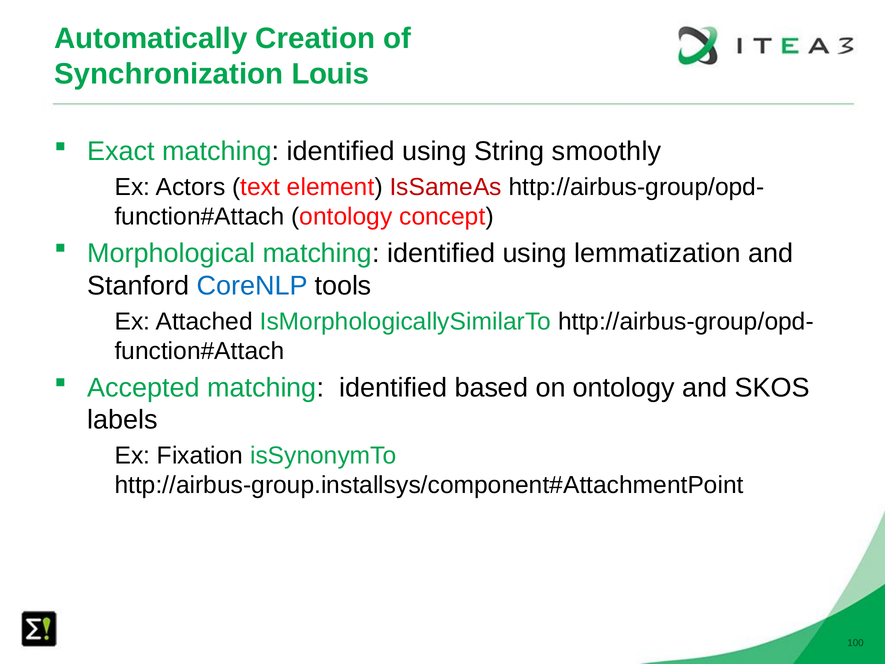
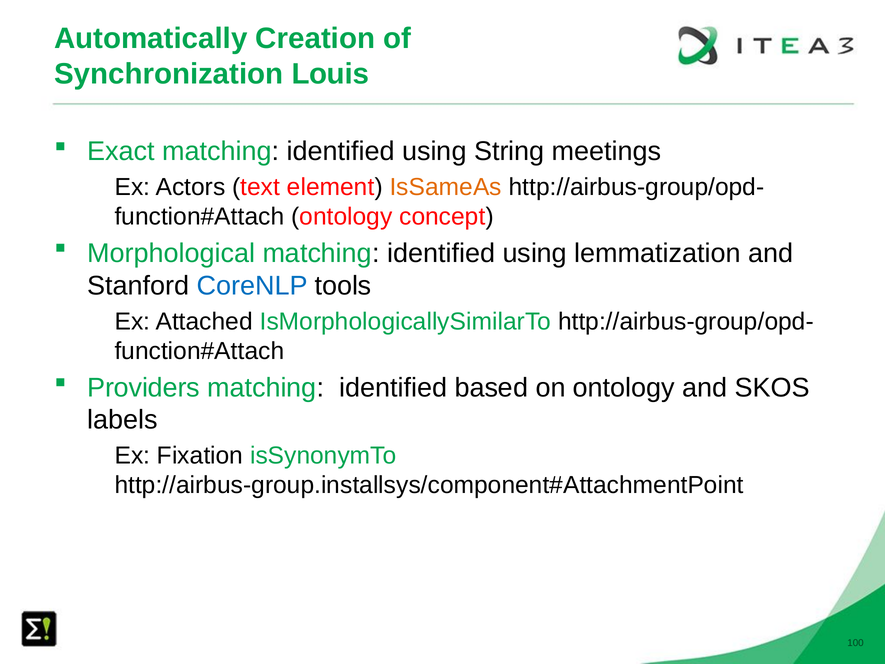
smoothly: smoothly -> meetings
IsSameAs colour: red -> orange
Accepted: Accepted -> Providers
